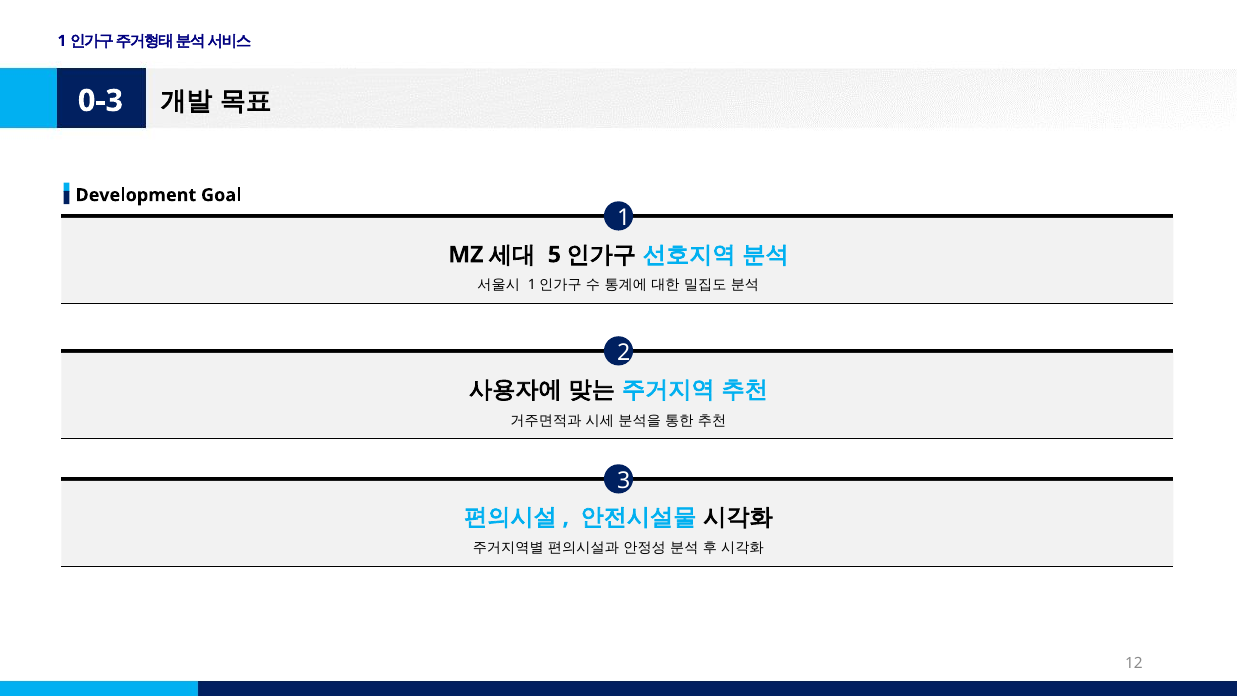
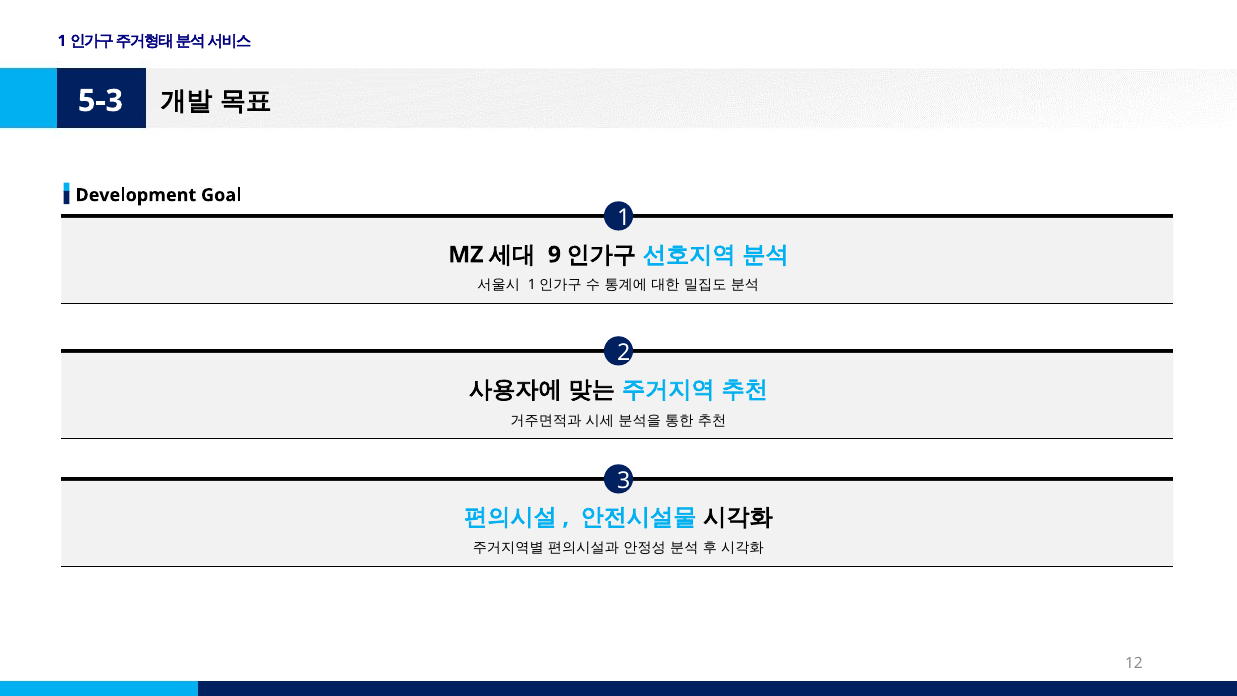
0-3: 0-3 -> 5-3
5: 5 -> 9
